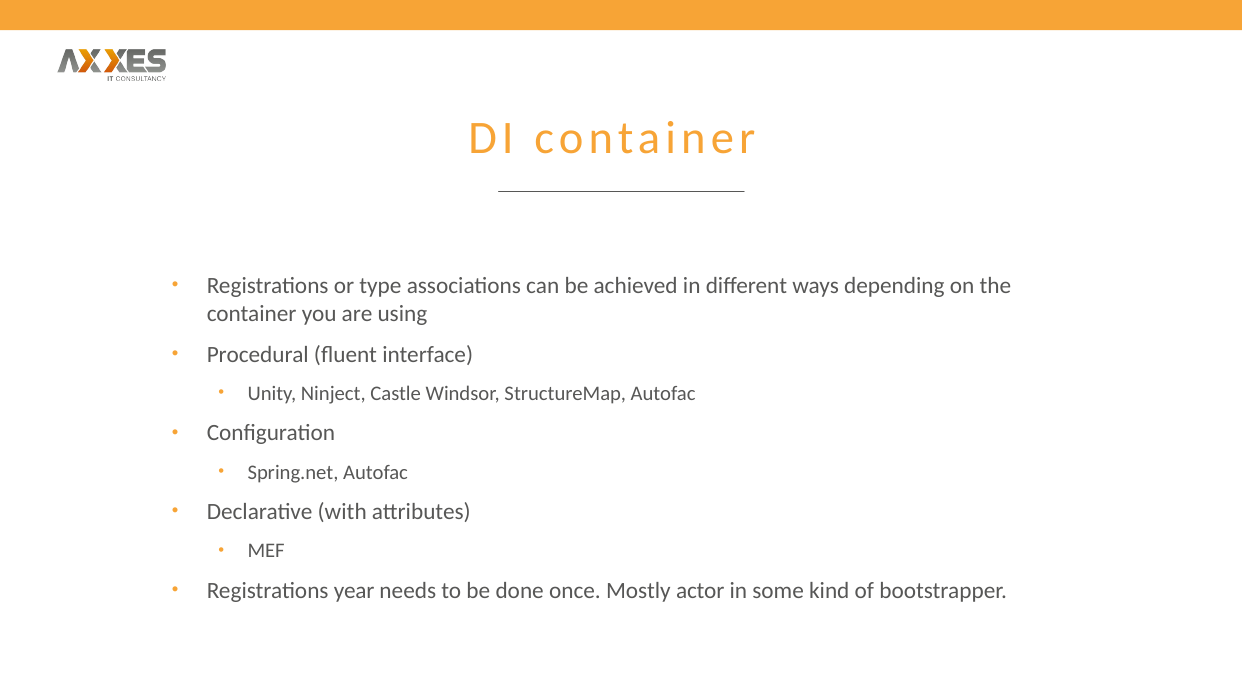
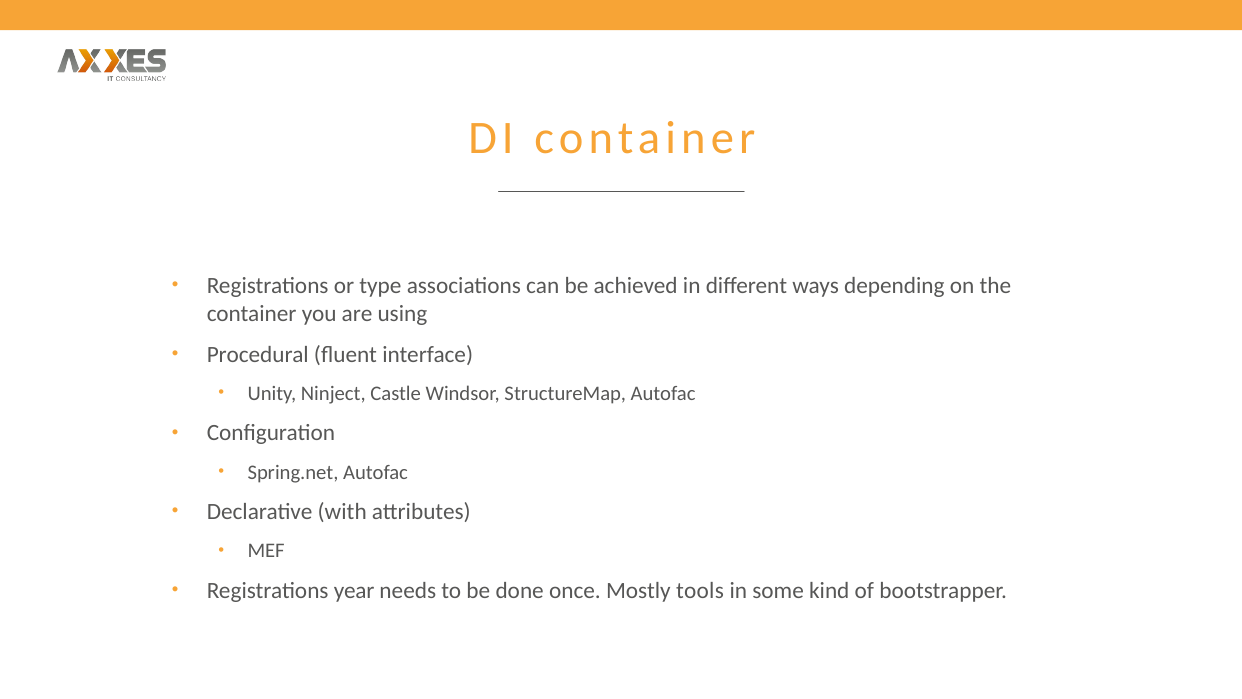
actor: actor -> tools
